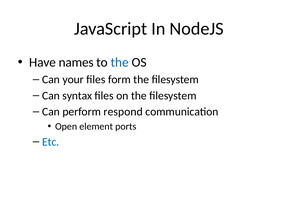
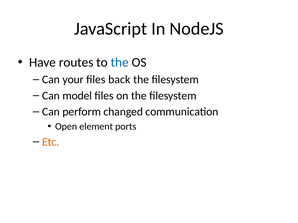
names: names -> routes
form: form -> back
syntax: syntax -> model
respond: respond -> changed
Etc colour: blue -> orange
